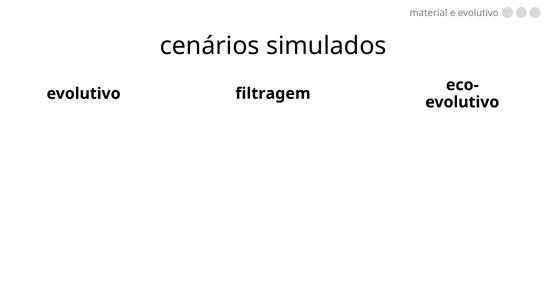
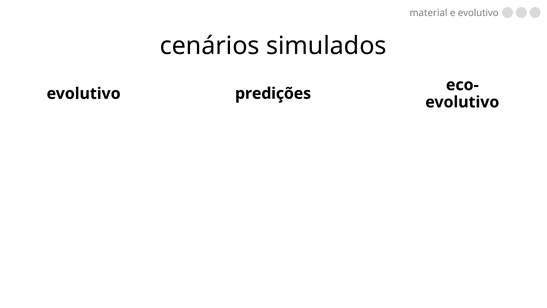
filtragem: filtragem -> predições
